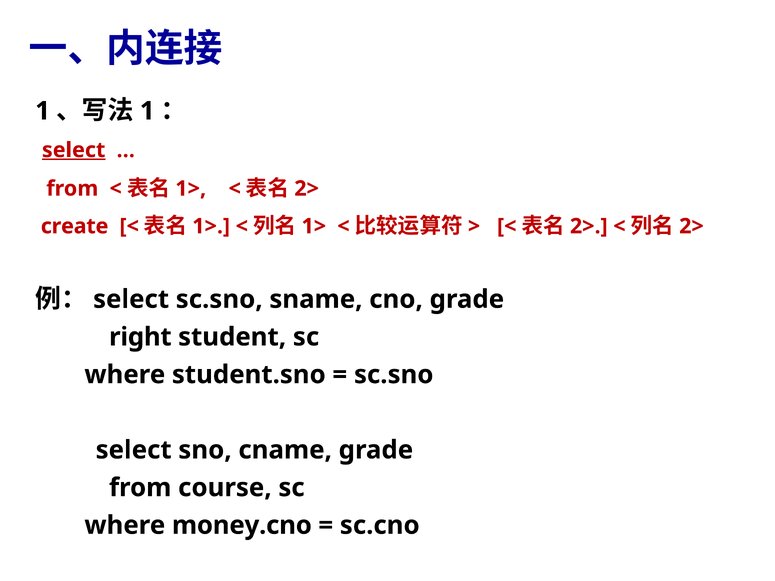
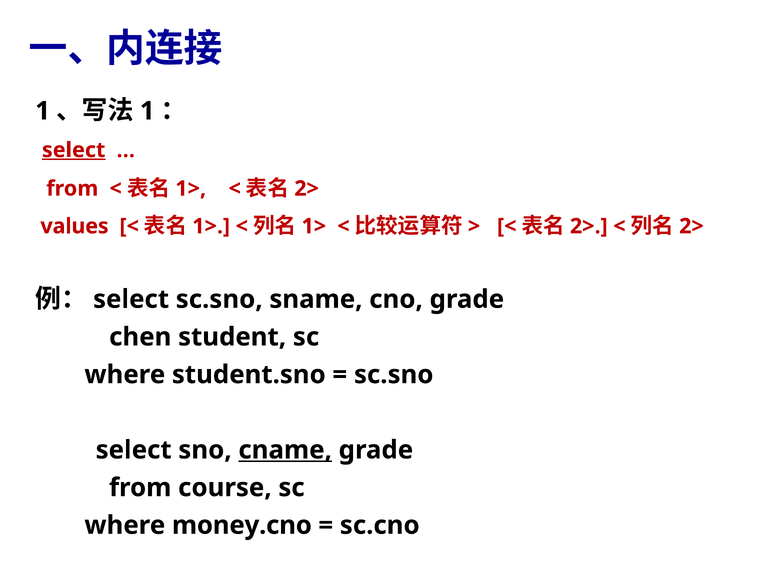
create: create -> values
right: right -> chen
cname underline: none -> present
